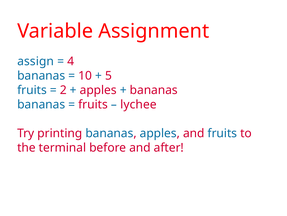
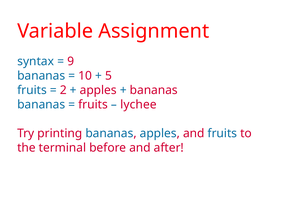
assign: assign -> syntax
4: 4 -> 9
